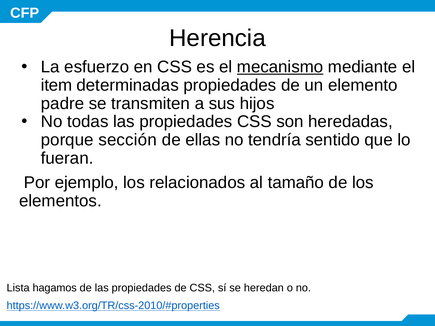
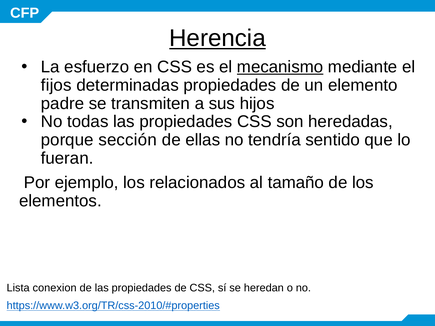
Herencia underline: none -> present
item: item -> fijos
hagamos: hagamos -> conexion
